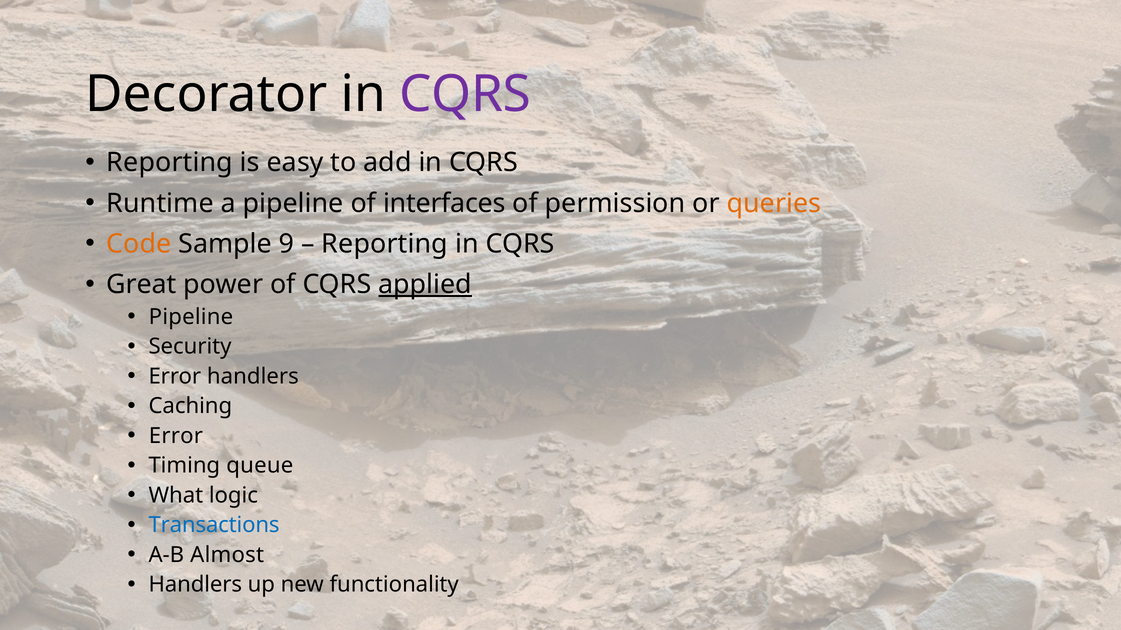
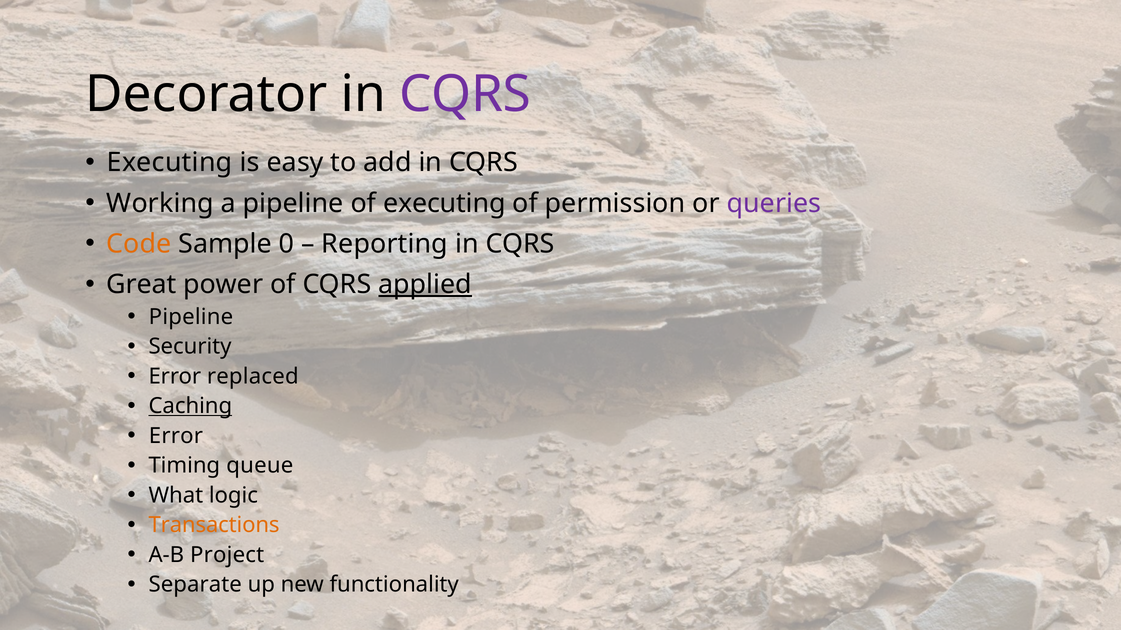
Reporting at (170, 163): Reporting -> Executing
Runtime: Runtime -> Working
of interfaces: interfaces -> executing
queries colour: orange -> purple
9: 9 -> 0
Error handlers: handlers -> replaced
Caching underline: none -> present
Transactions colour: blue -> orange
Almost: Almost -> Project
Handlers at (195, 585): Handlers -> Separate
